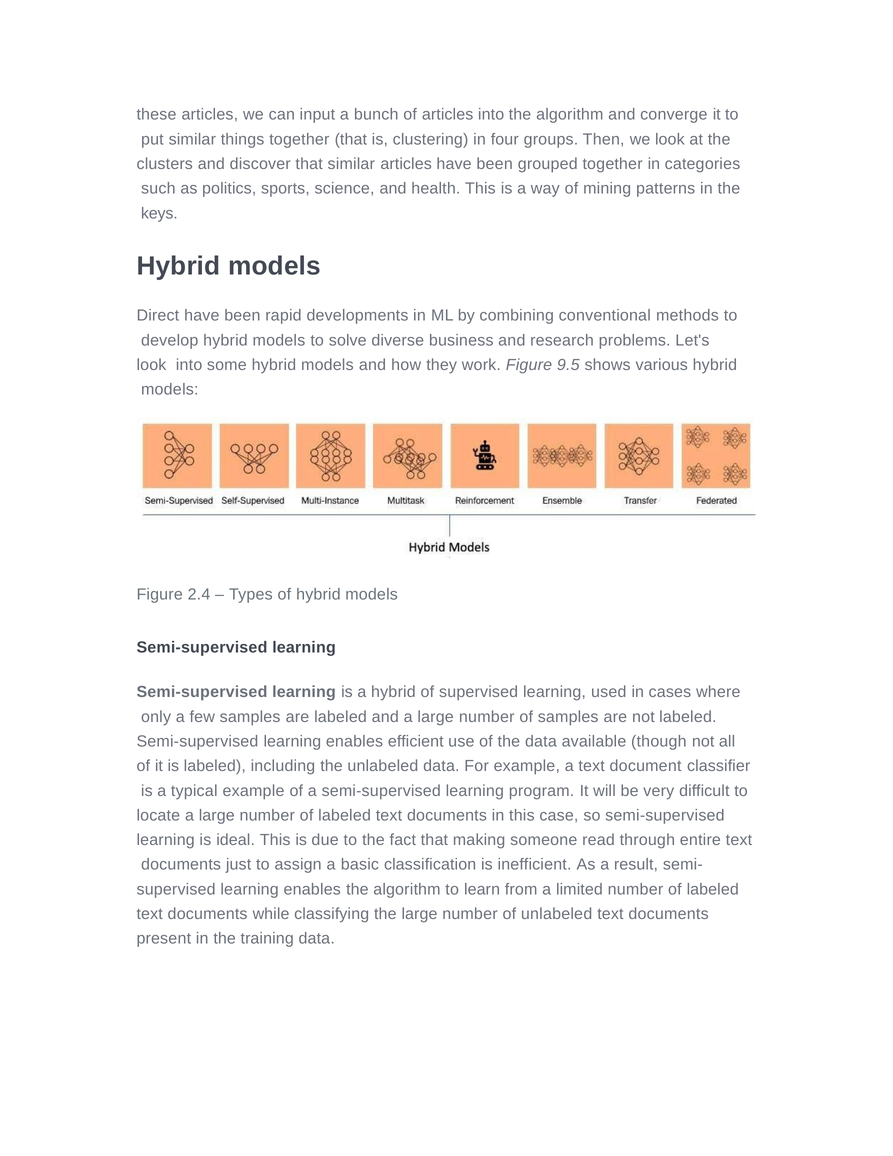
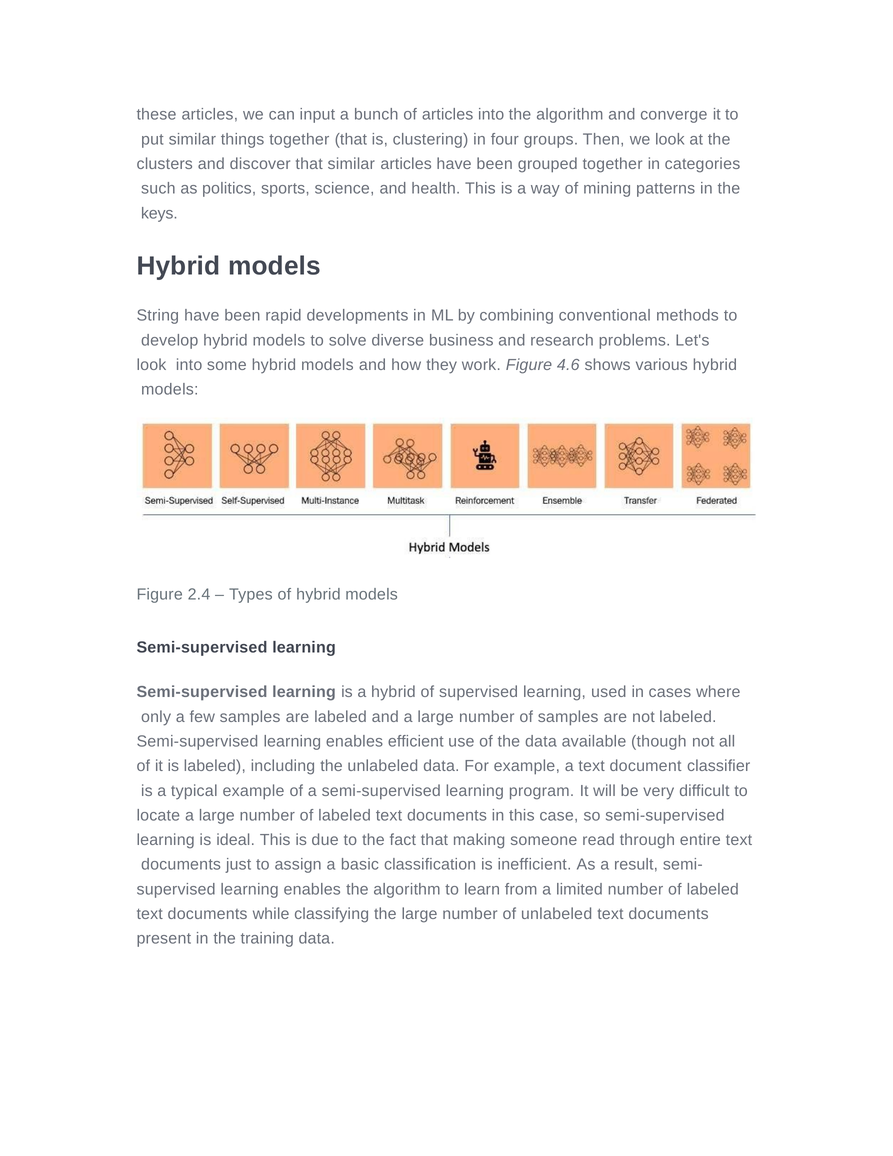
Direct: Direct -> String
9.5: 9.5 -> 4.6
